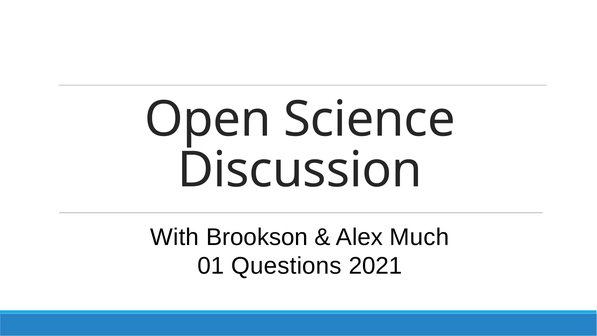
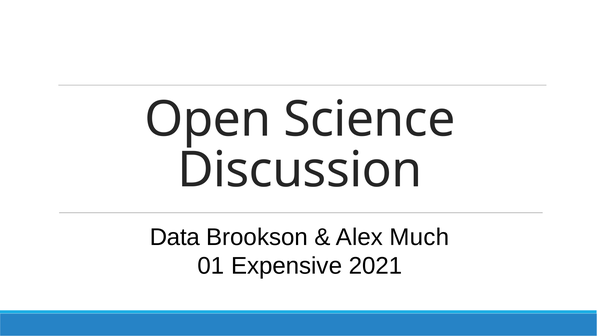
With: With -> Data
Questions: Questions -> Expensive
